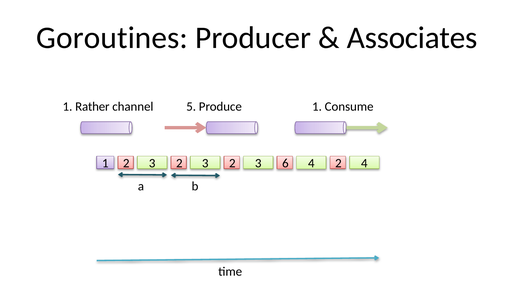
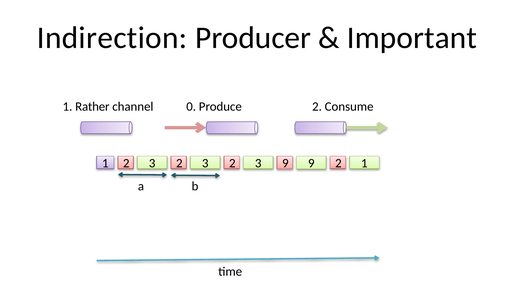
Goroutines: Goroutines -> Indirection
Associates: Associates -> Important
5: 5 -> 0
Produce 1: 1 -> 2
2 6: 6 -> 9
3 4: 4 -> 9
2 4: 4 -> 1
